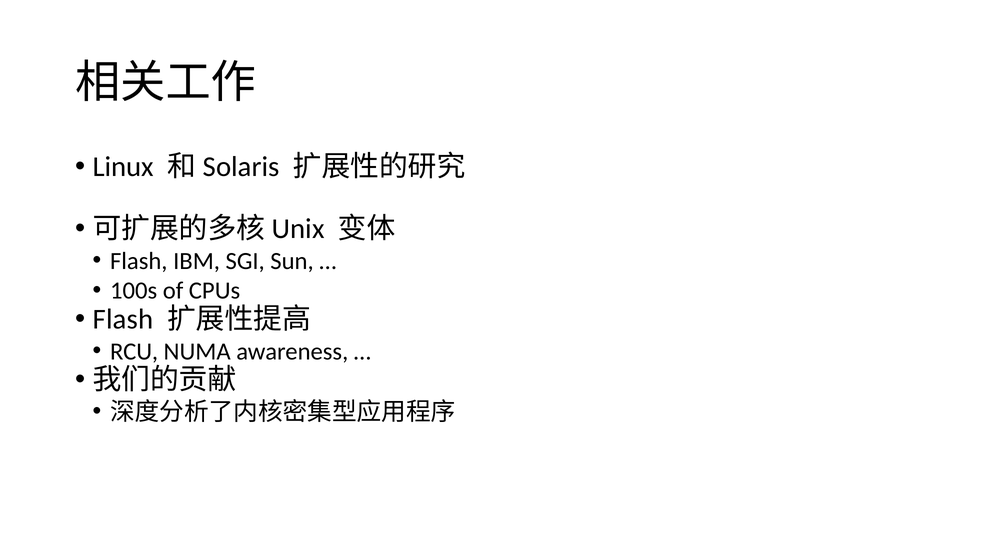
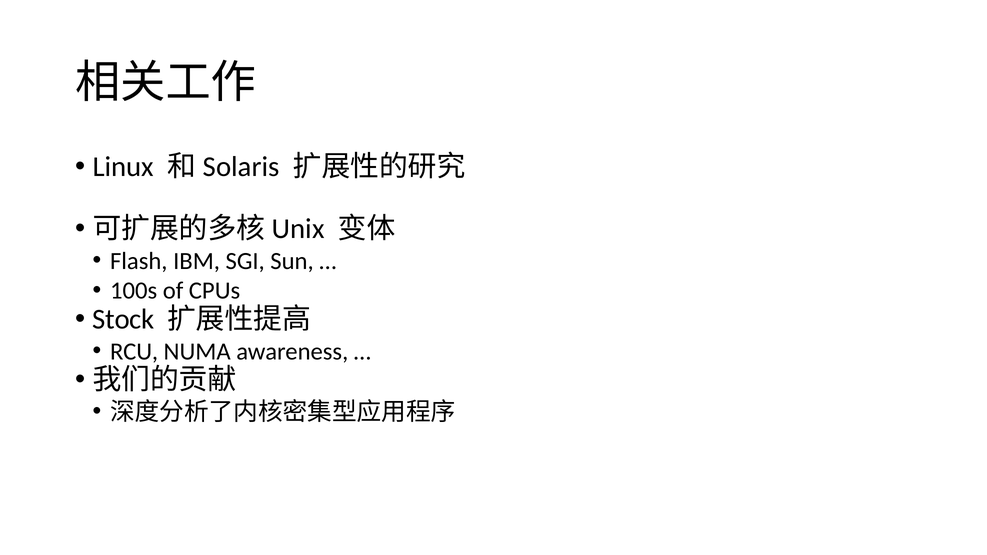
Flash at (123, 319): Flash -> Stock
